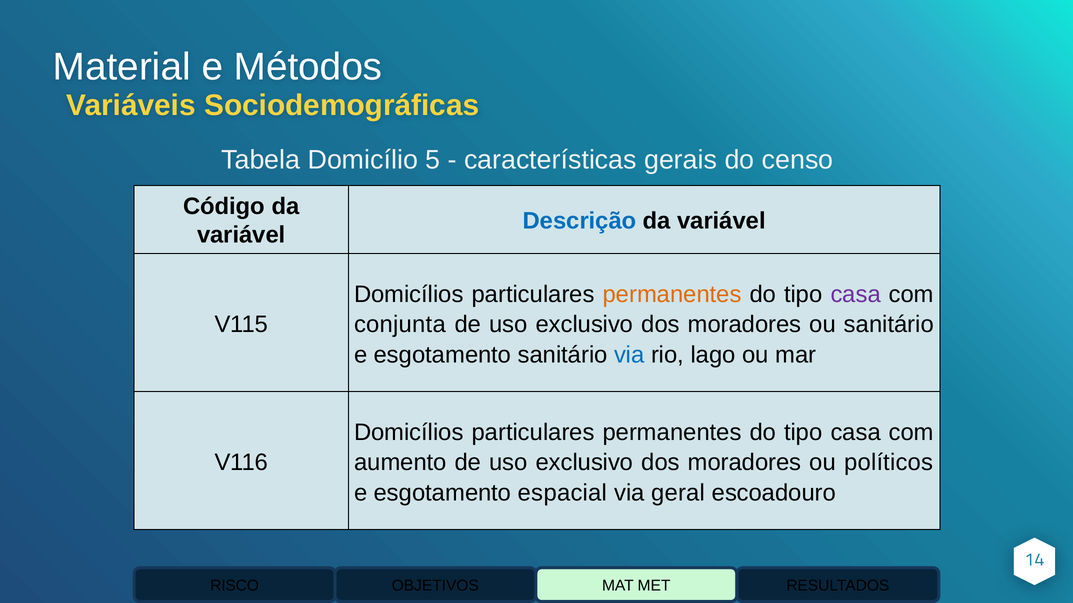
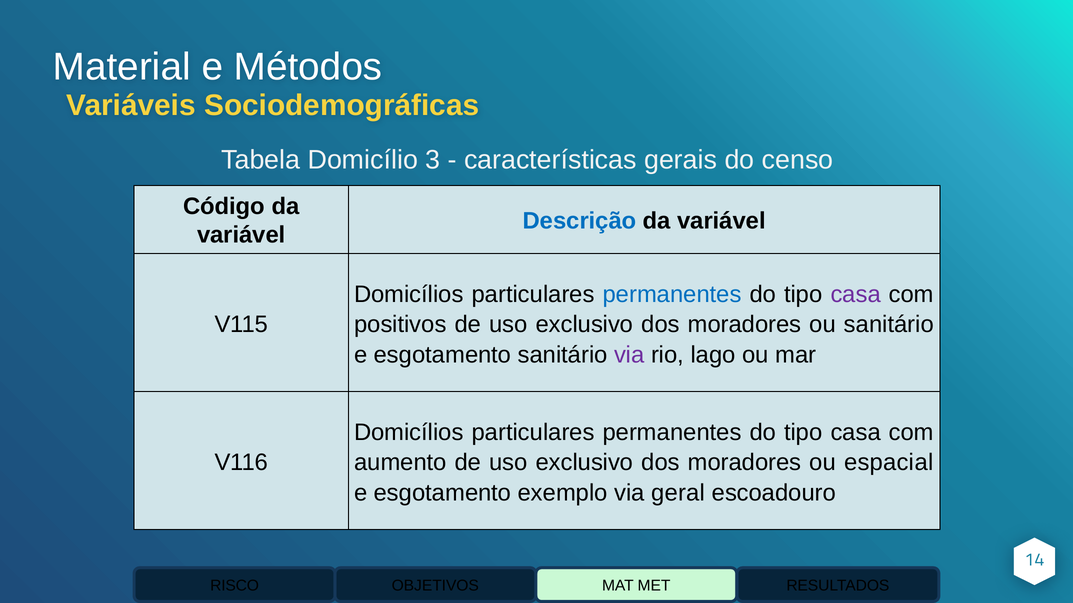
5: 5 -> 3
permanentes at (672, 294) colour: orange -> blue
conjunta: conjunta -> positivos
via at (629, 355) colour: blue -> purple
políticos: políticos -> espacial
espacial: espacial -> exemplo
